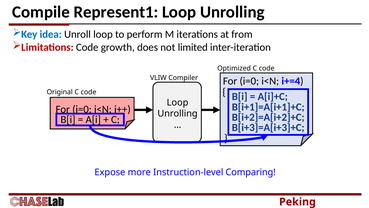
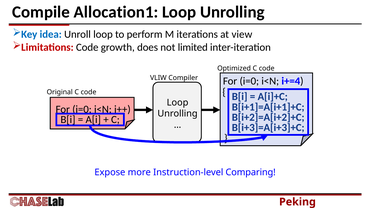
Represent1: Represent1 -> Allocation1
from: from -> view
